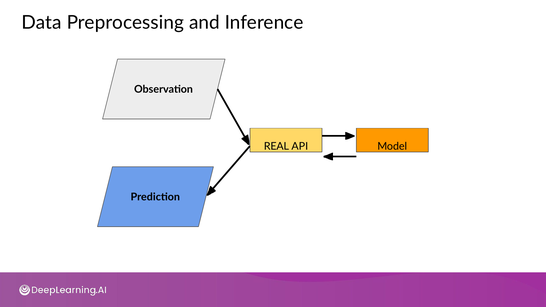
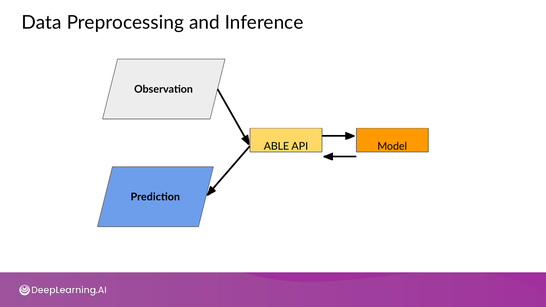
REAL: REAL -> ABLE
